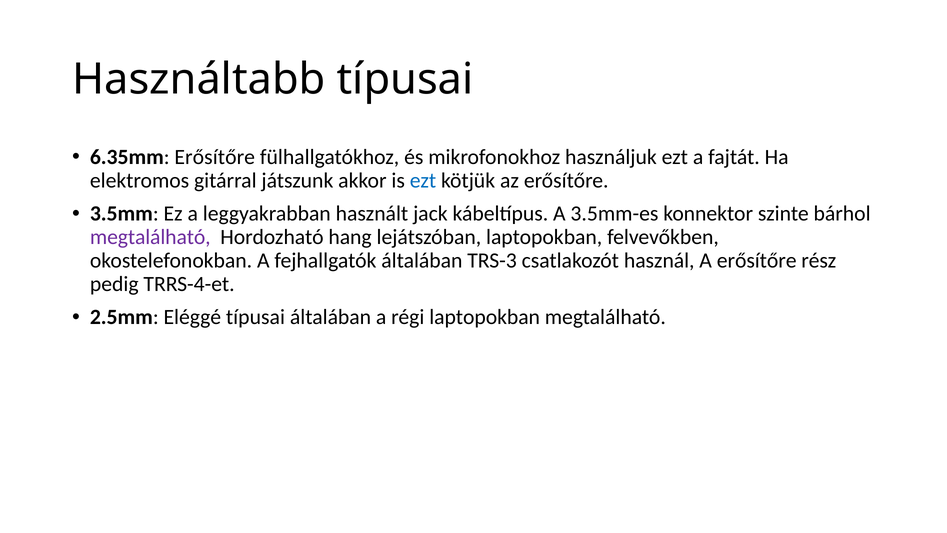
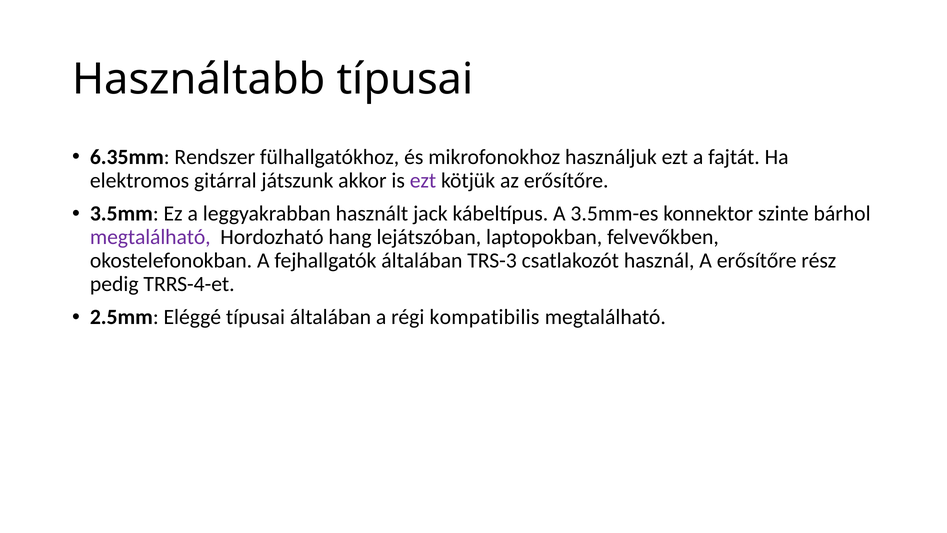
6.35mm Erősítőre: Erősítőre -> Rendszer
ezt at (423, 180) colour: blue -> purple
régi laptopokban: laptopokban -> kompatibilis
